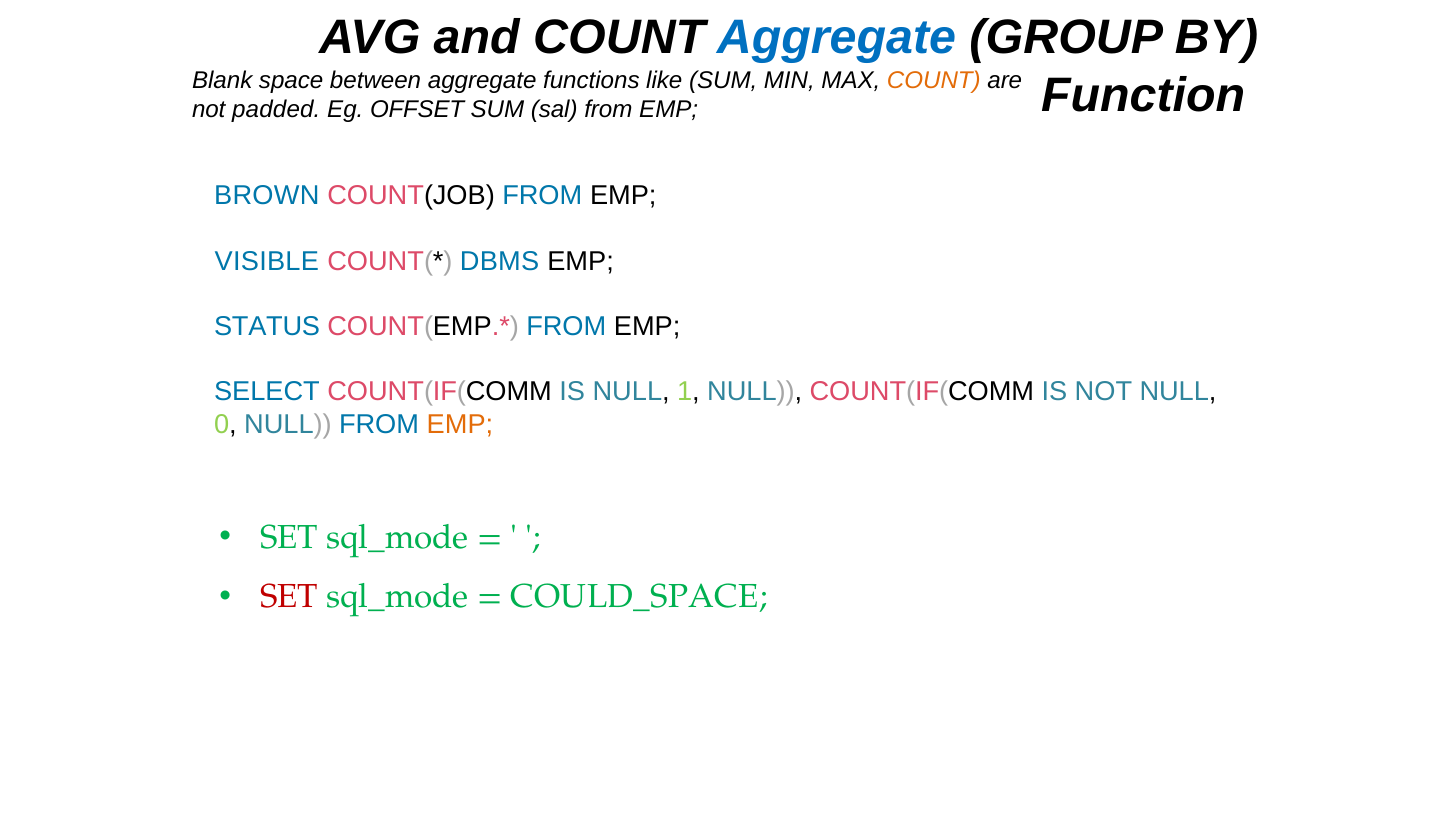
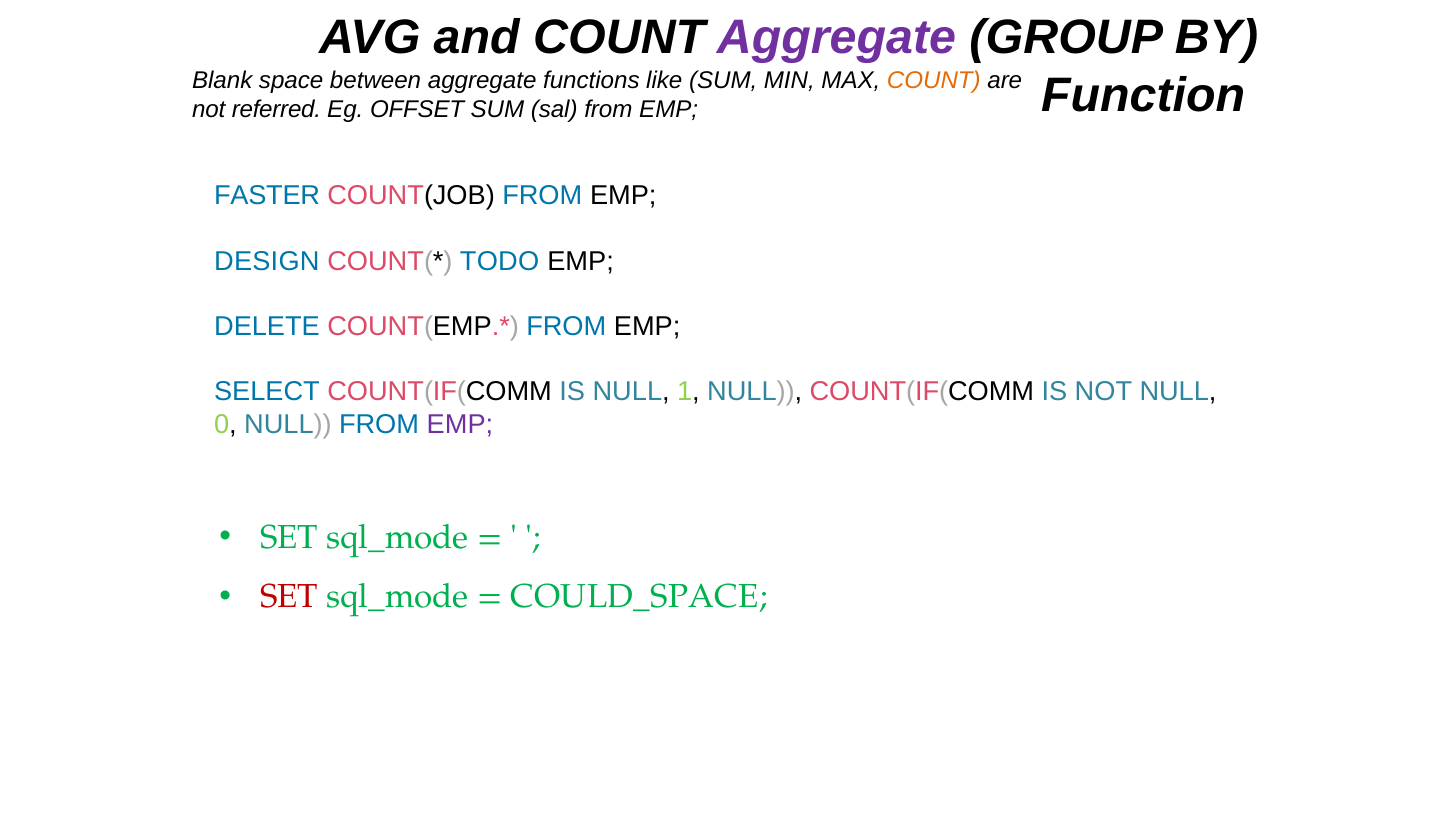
Aggregate at (837, 38) colour: blue -> purple
padded: padded -> referred
BROWN: BROWN -> FASTER
VISIBLE: VISIBLE -> DESIGN
DBMS: DBMS -> TODO
STATUS: STATUS -> DELETE
EMP at (460, 424) colour: orange -> purple
